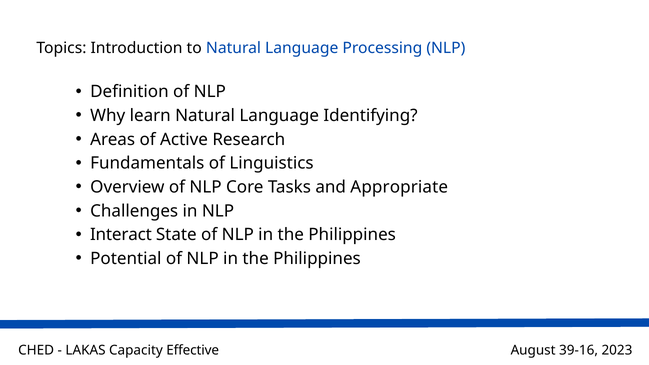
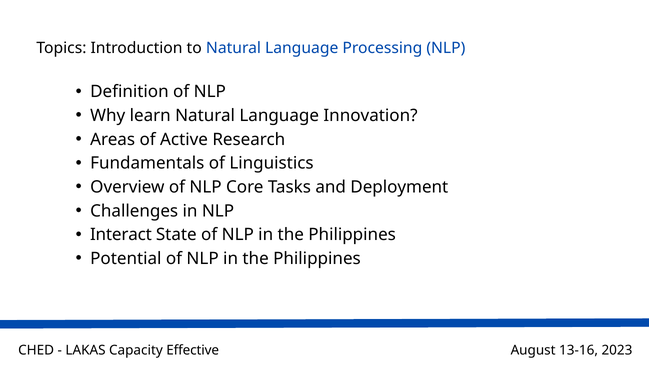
Identifying: Identifying -> Innovation
Appropriate: Appropriate -> Deployment
39-16: 39-16 -> 13-16
